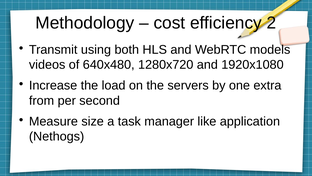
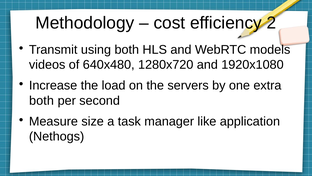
from at (42, 100): from -> both
